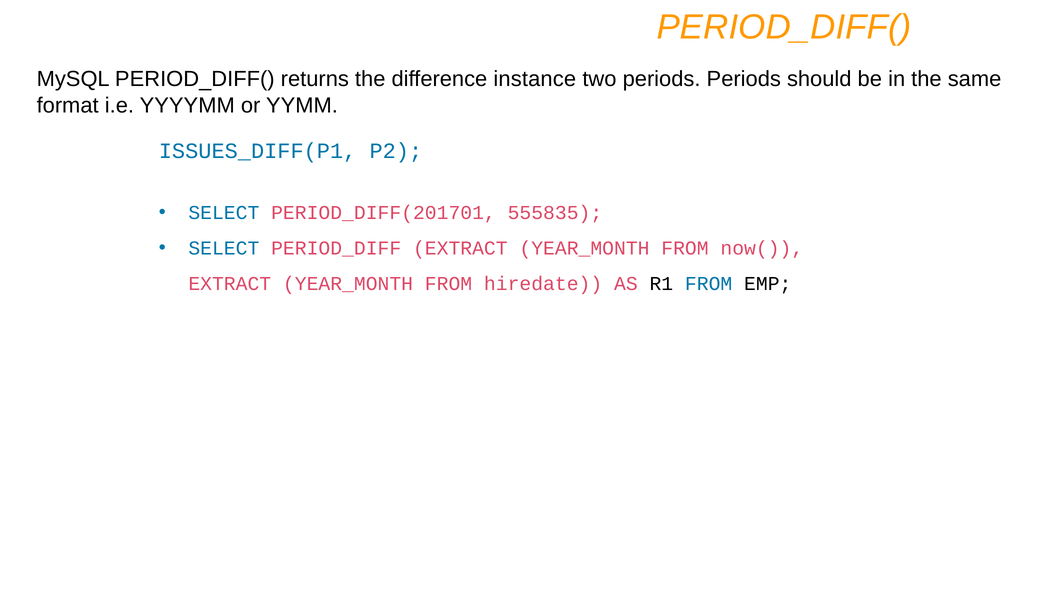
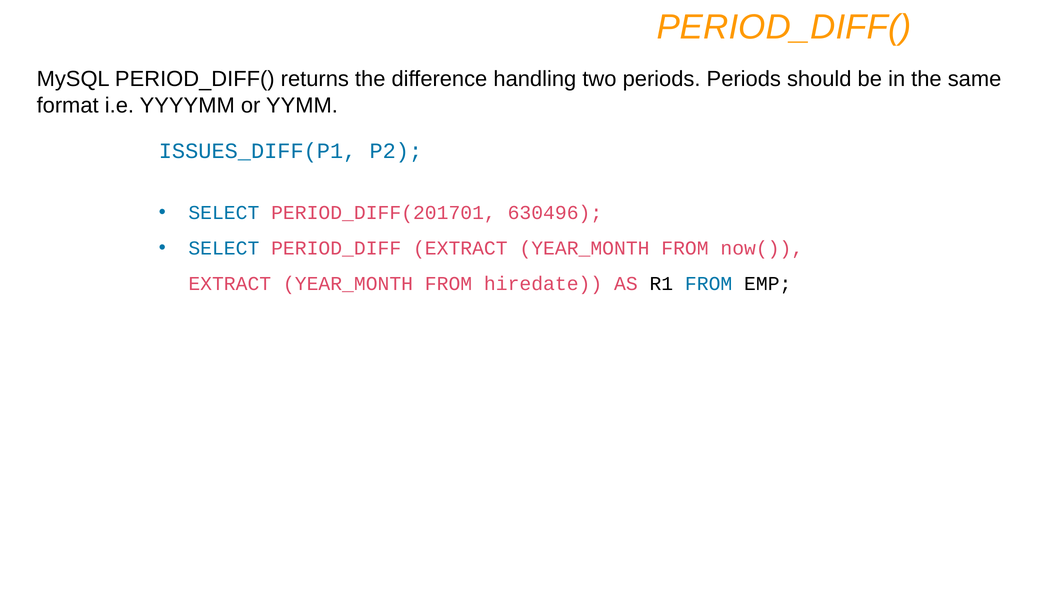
instance: instance -> handling
555835: 555835 -> 630496
